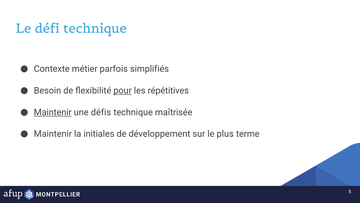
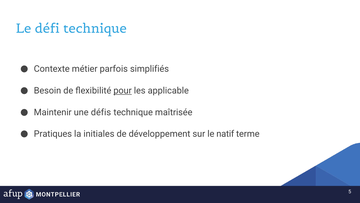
répétitives: répétitives -> applicable
Maintenir at (53, 112) underline: present -> none
Maintenir at (53, 134): Maintenir -> Pratiques
plus: plus -> natif
